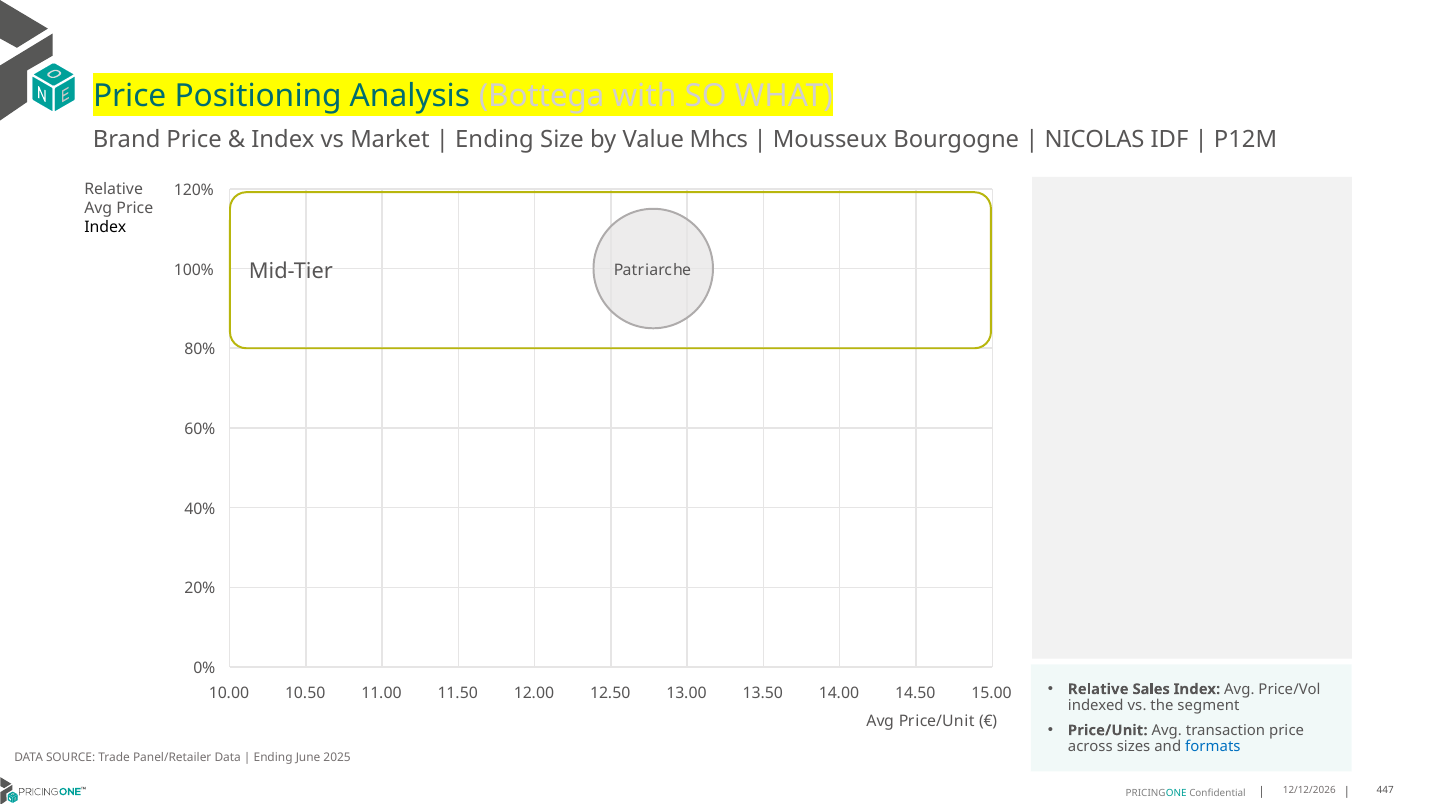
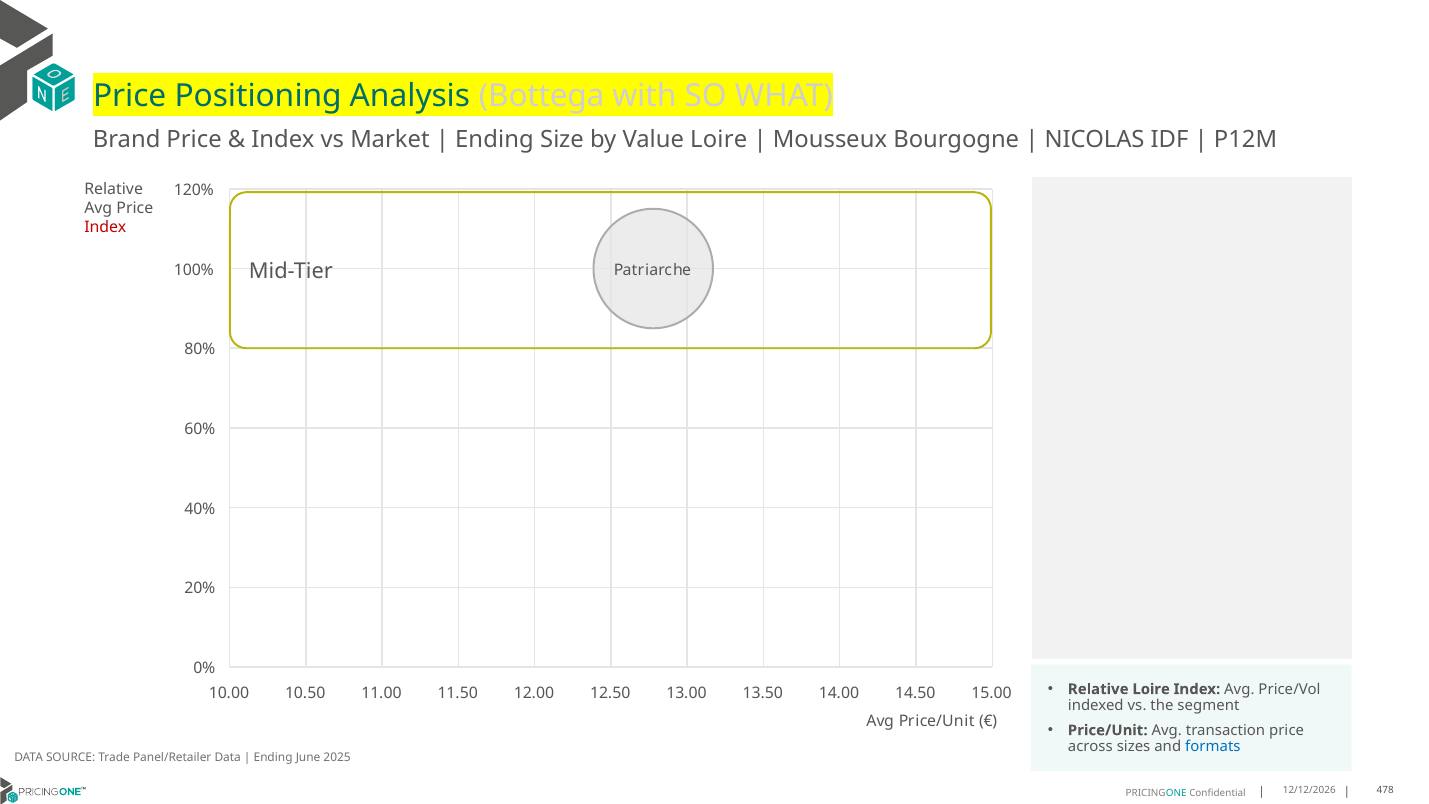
Value Mhcs: Mhcs -> Loire
Index at (105, 227) colour: black -> red
Relative Sales: Sales -> Loire
447: 447 -> 478
